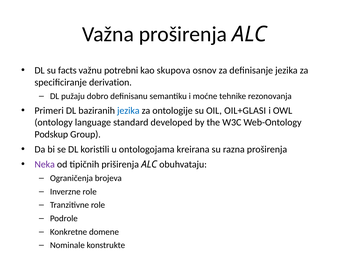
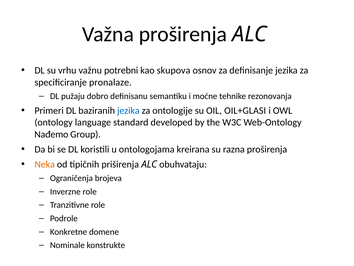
facts: facts -> vrhu
derivation: derivation -> pronalaze
Podskup: Podskup -> Nađemo
Neka colour: purple -> orange
